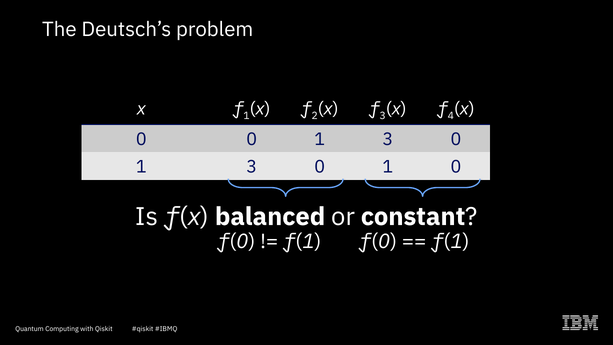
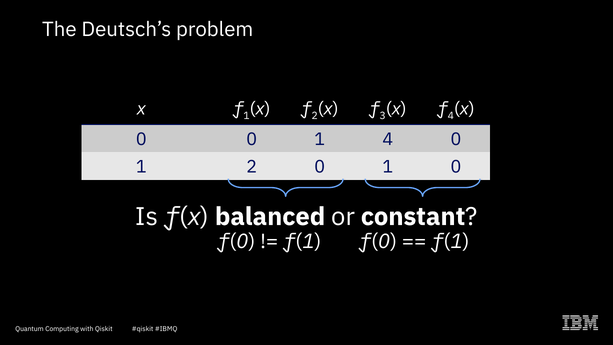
0 0 1 3: 3 -> 4
3 at (252, 167): 3 -> 2
